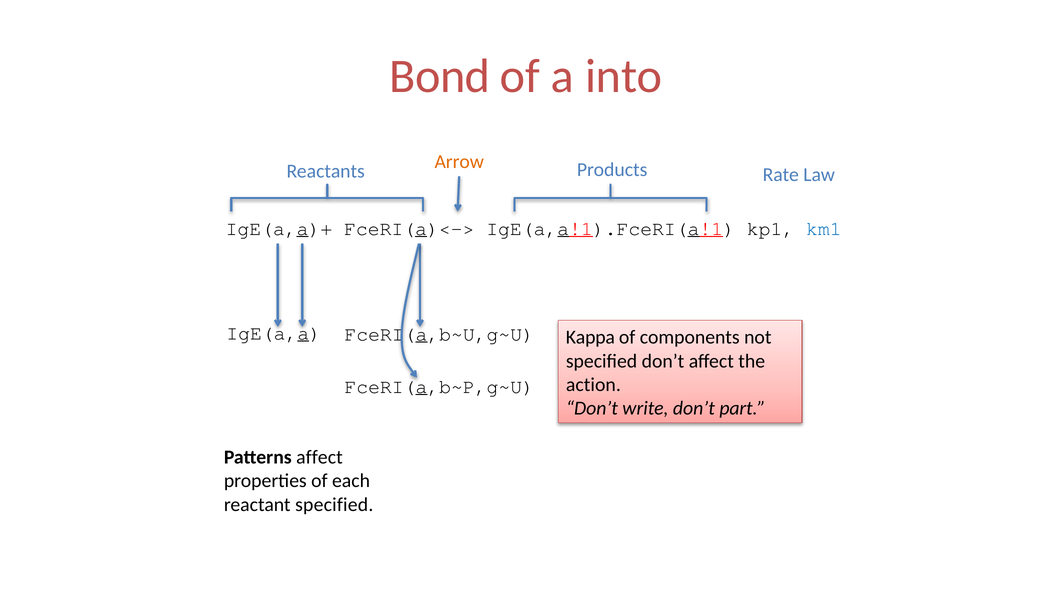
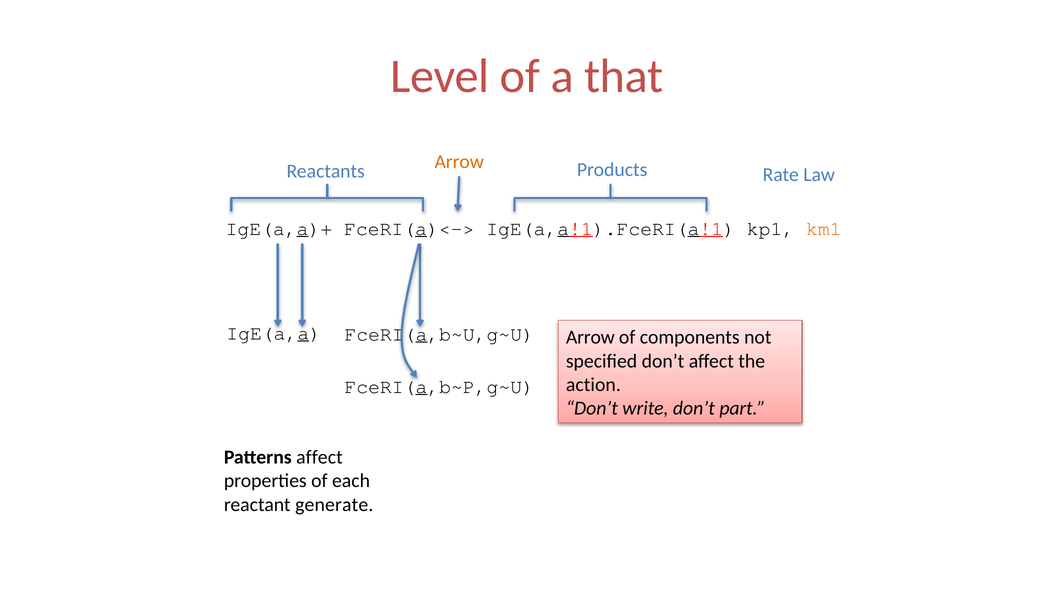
Bond: Bond -> Level
into: into -> that
km1 colour: blue -> orange
Kappa at (590, 338): Kappa -> Arrow
reactant specified: specified -> generate
